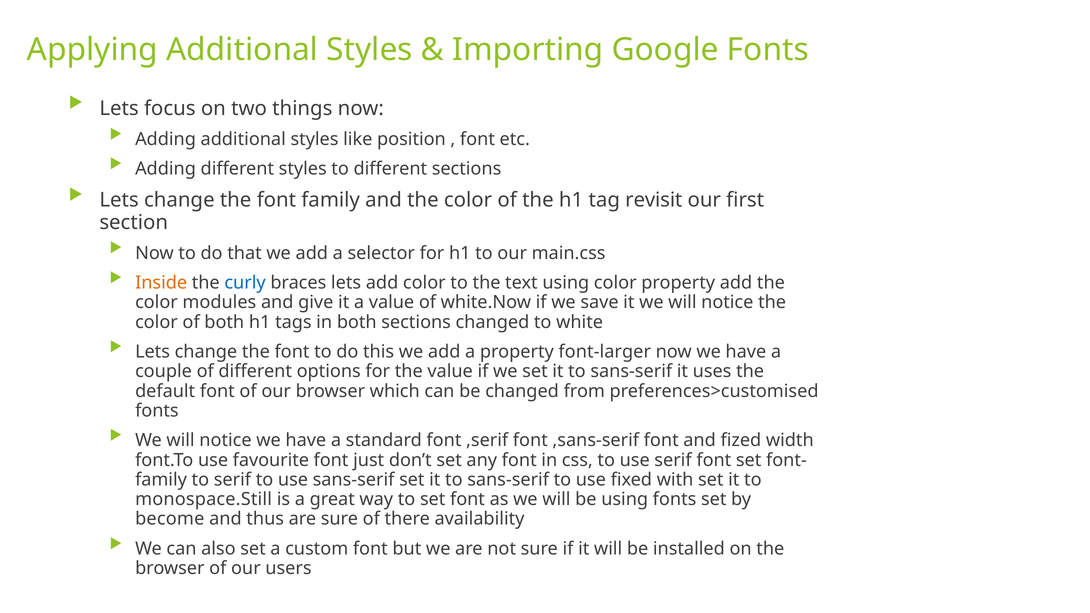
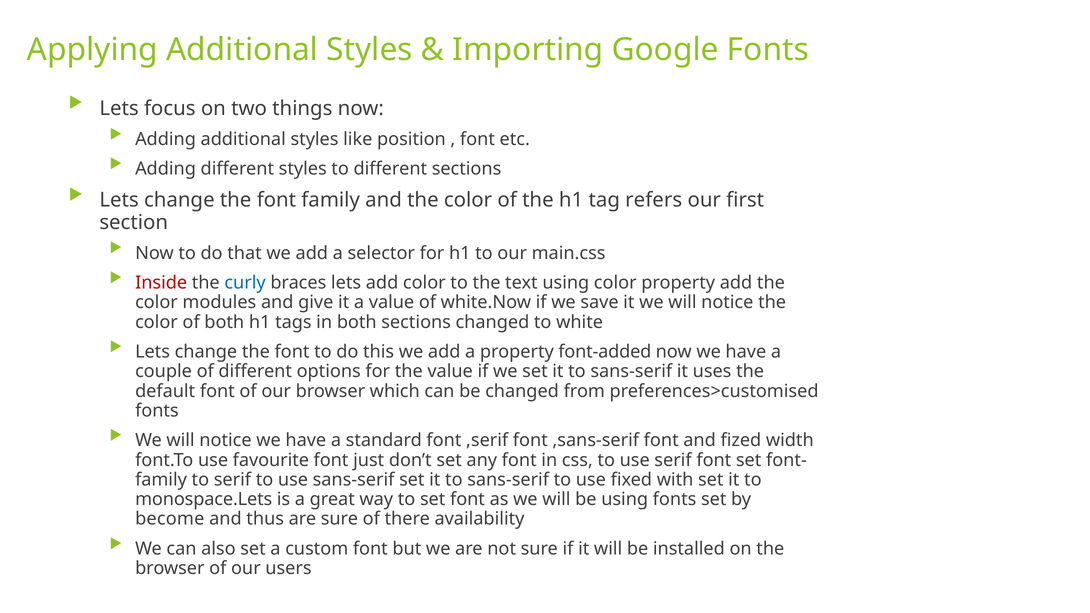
revisit: revisit -> refers
Inside colour: orange -> red
font-larger: font-larger -> font-added
monospace.Still: monospace.Still -> monospace.Lets
